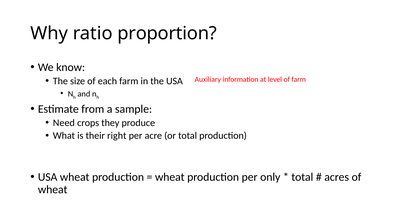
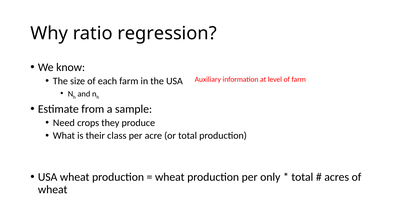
proportion: proportion -> regression
right: right -> class
